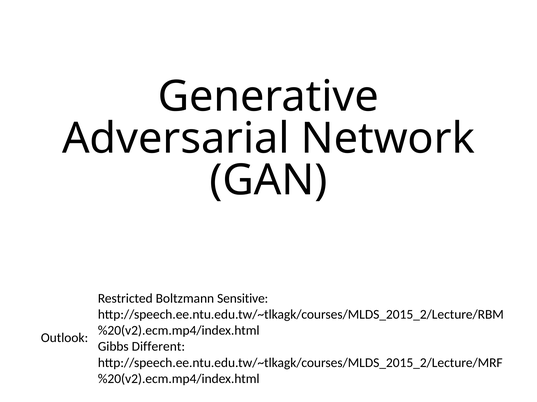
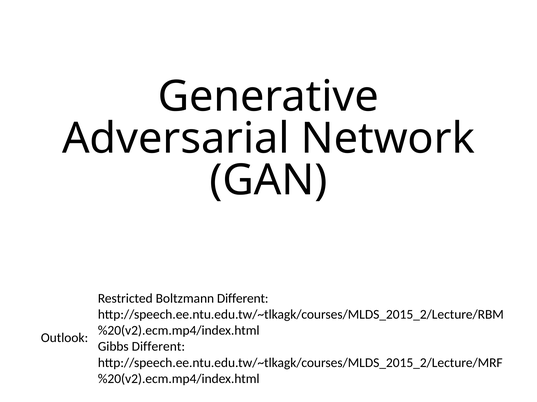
Boltzmann Sensitive: Sensitive -> Different
